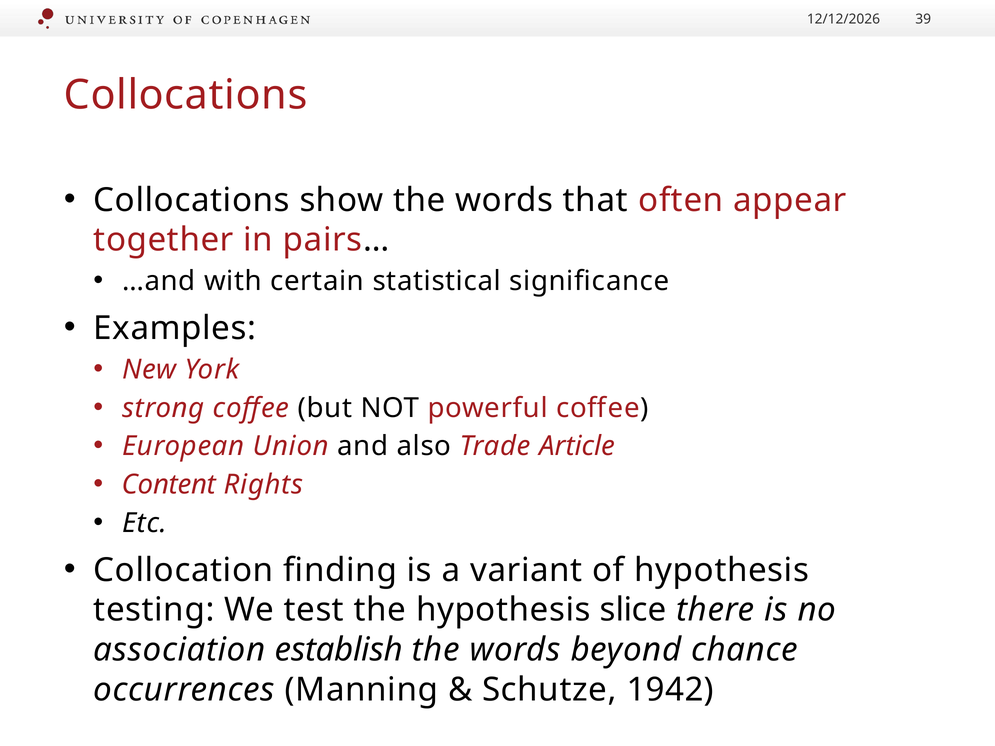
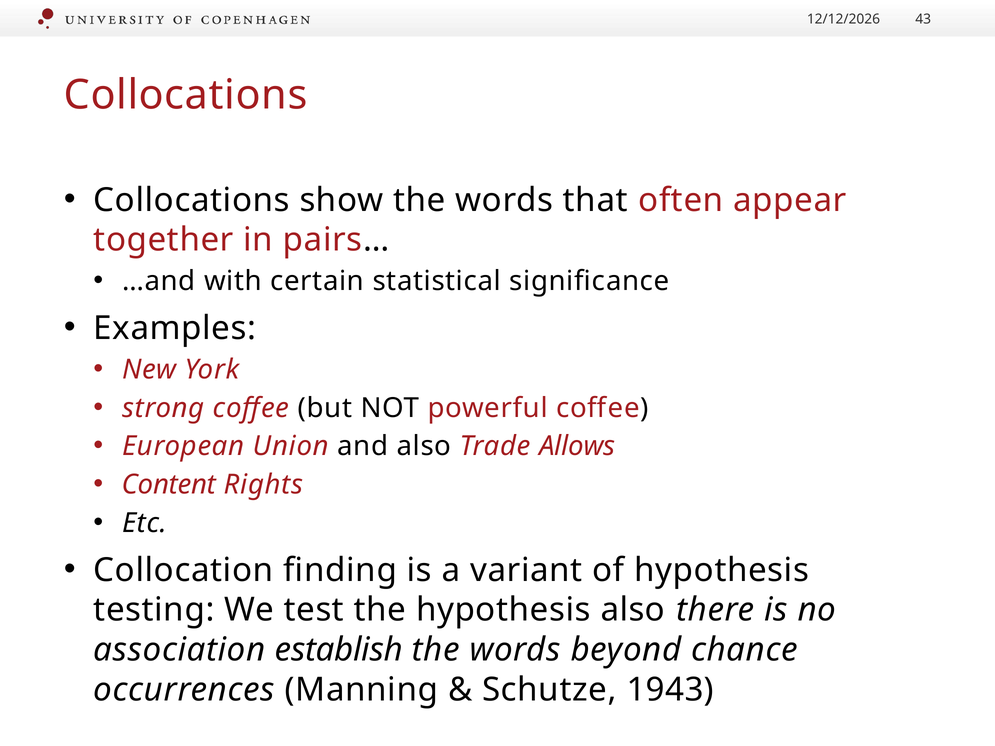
39: 39 -> 43
Article: Article -> Allows
hypothesis slice: slice -> also
1942: 1942 -> 1943
